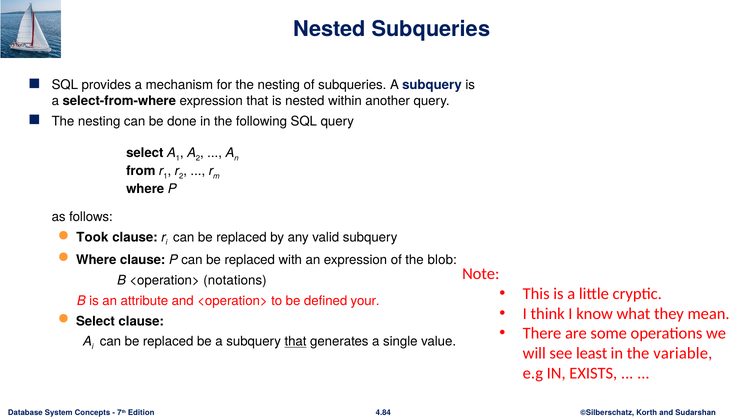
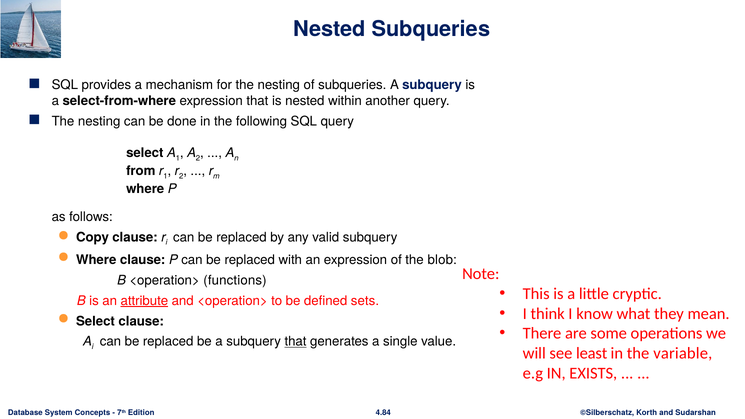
Took: Took -> Copy
notations: notations -> functions
attribute underline: none -> present
your: your -> sets
